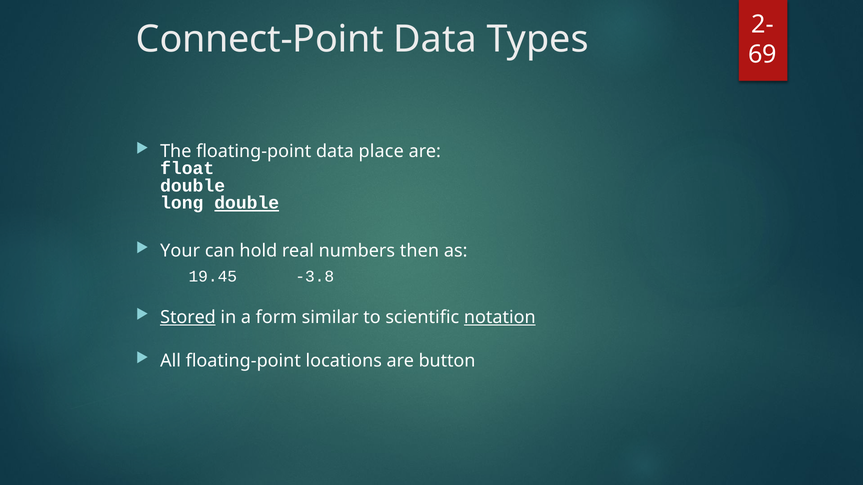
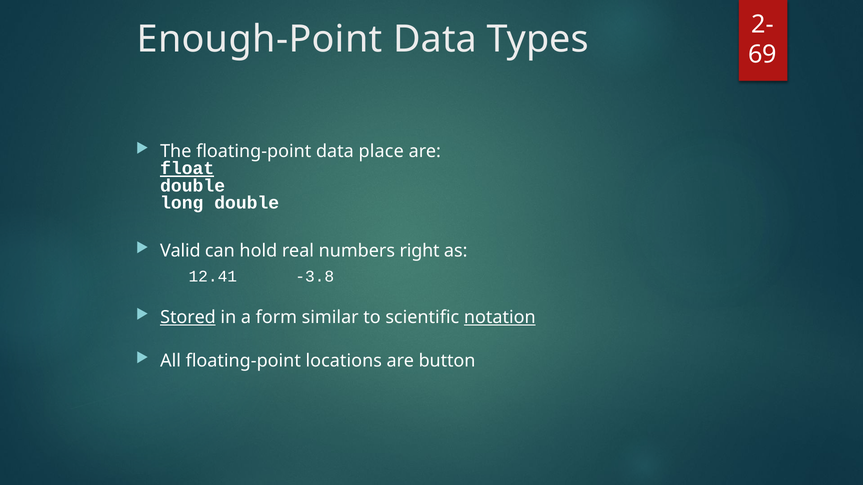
Connect-Point: Connect-Point -> Enough-Point
float underline: none -> present
double at (247, 203) underline: present -> none
Your: Your -> Valid
then: then -> right
19.45: 19.45 -> 12.41
